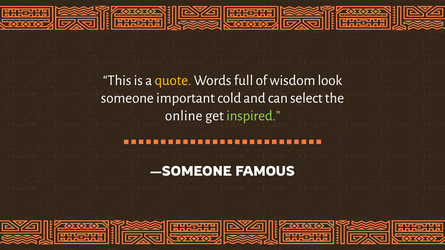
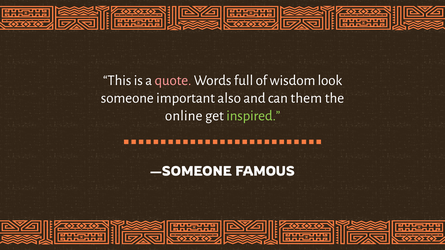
quote colour: yellow -> pink
cold: cold -> also
select: select -> them
